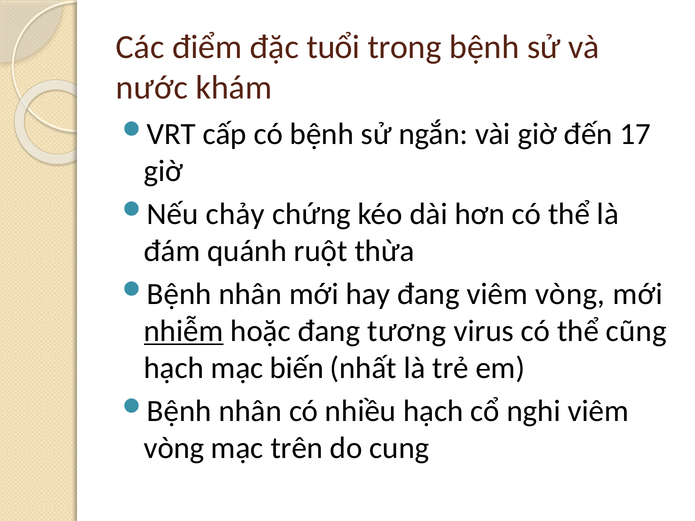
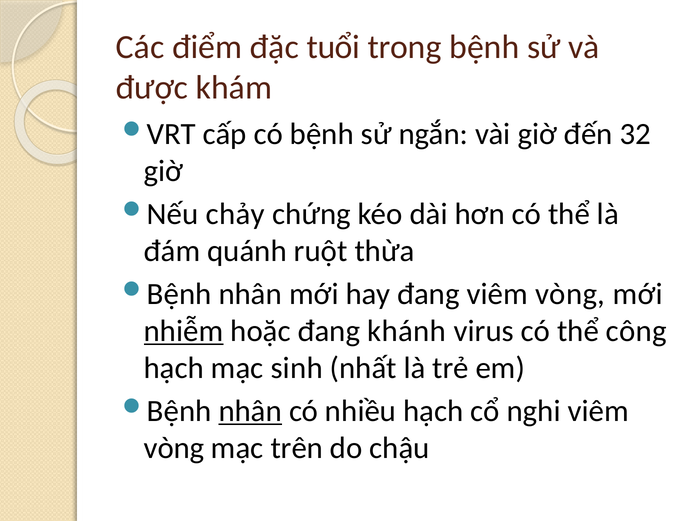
nước: nước -> được
17: 17 -> 32
tương: tương -> khánh
cũng: cũng -> công
biến: biến -> sinh
nhân at (250, 411) underline: none -> present
cung: cung -> chậu
